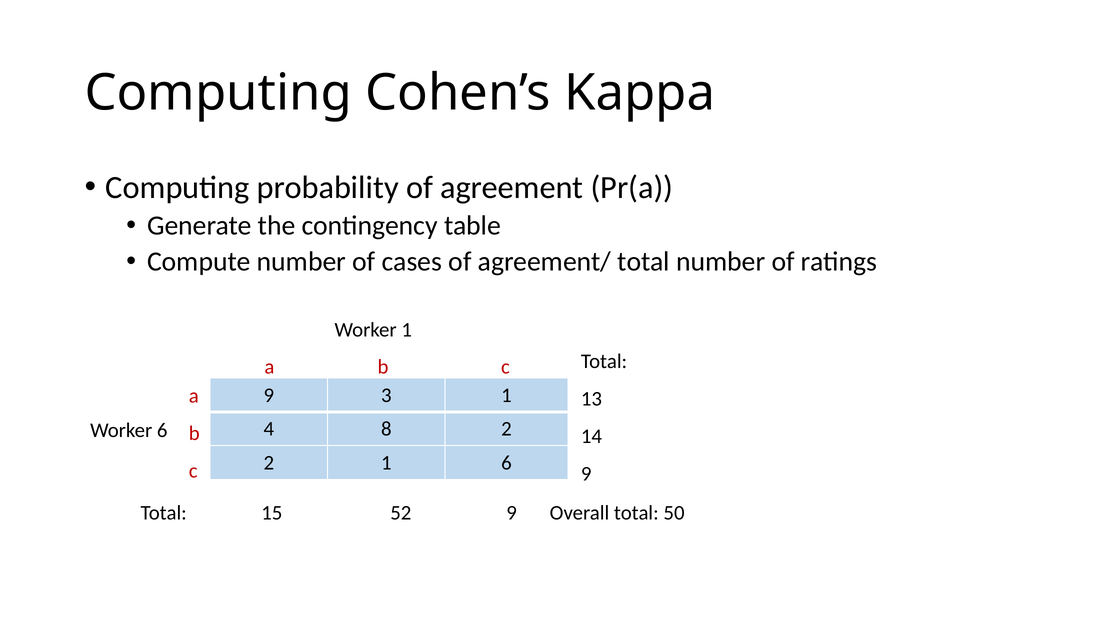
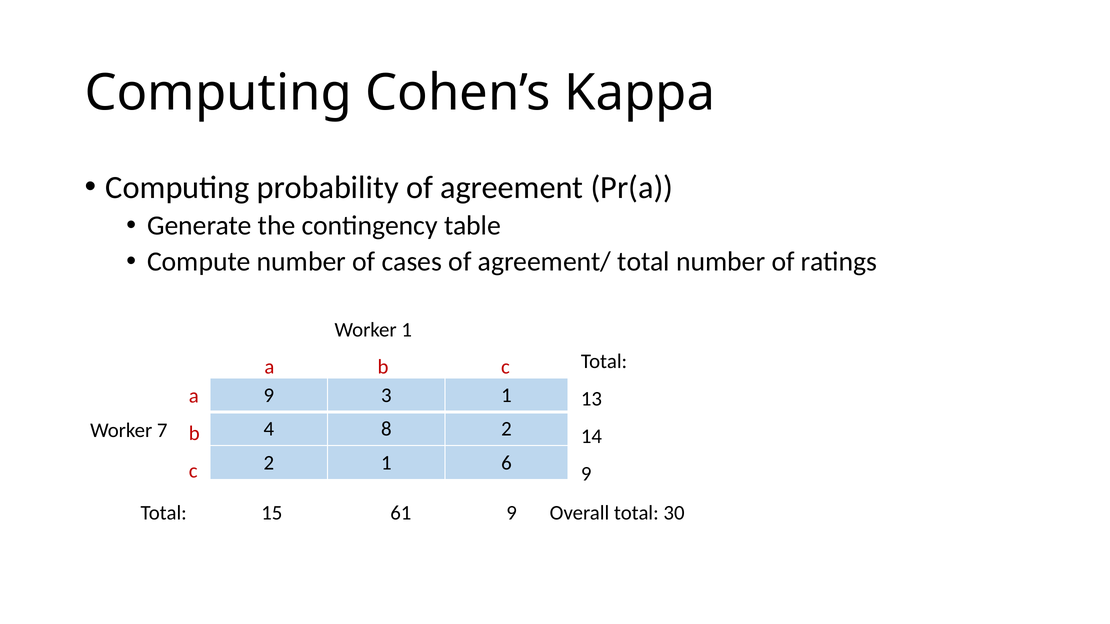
Worker 6: 6 -> 7
52: 52 -> 61
50: 50 -> 30
